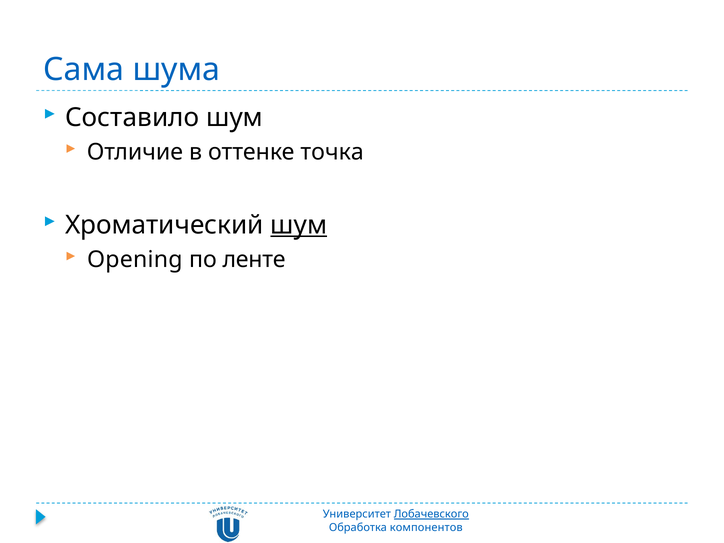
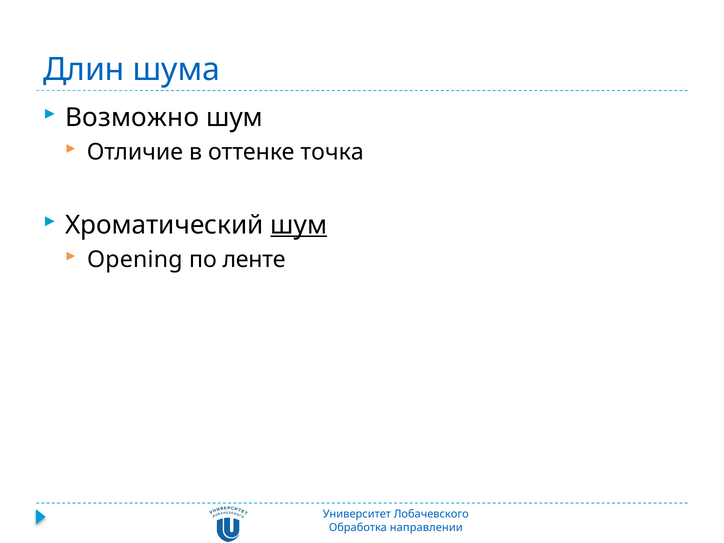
Сама: Сама -> Длин
Составило: Составило -> Возможно
Лобачевского underline: present -> none
компонентов: компонентов -> направлении
